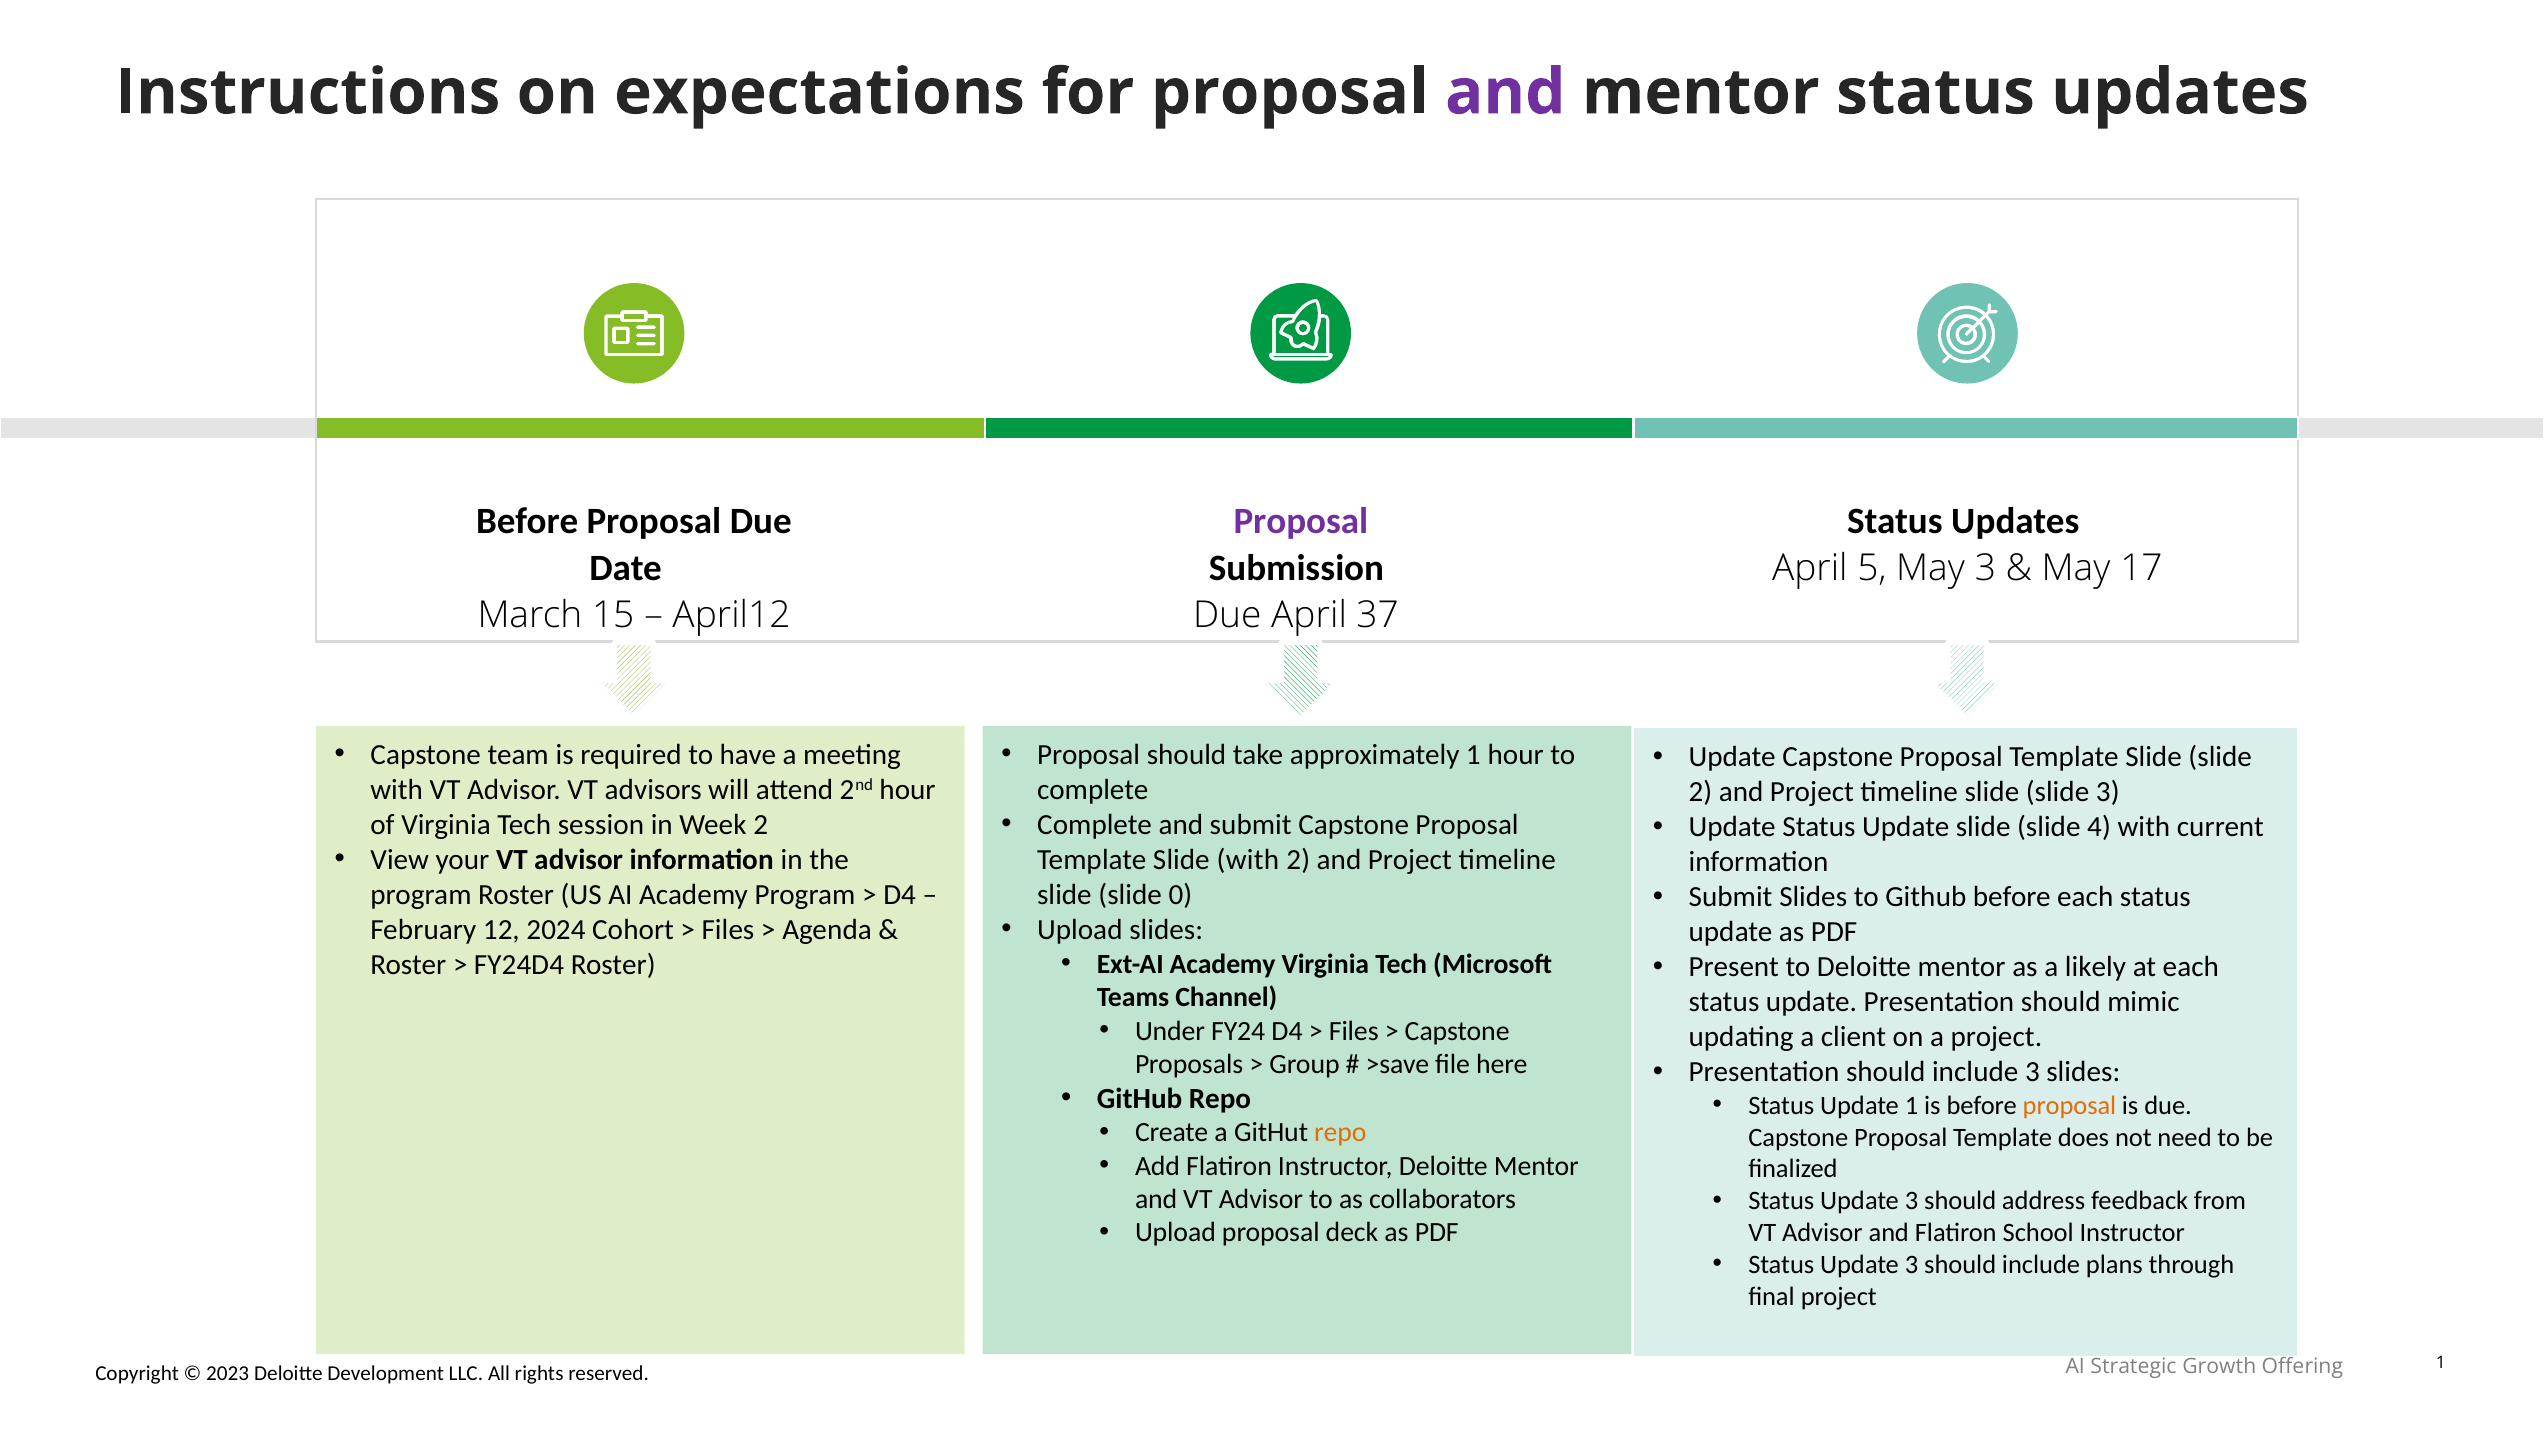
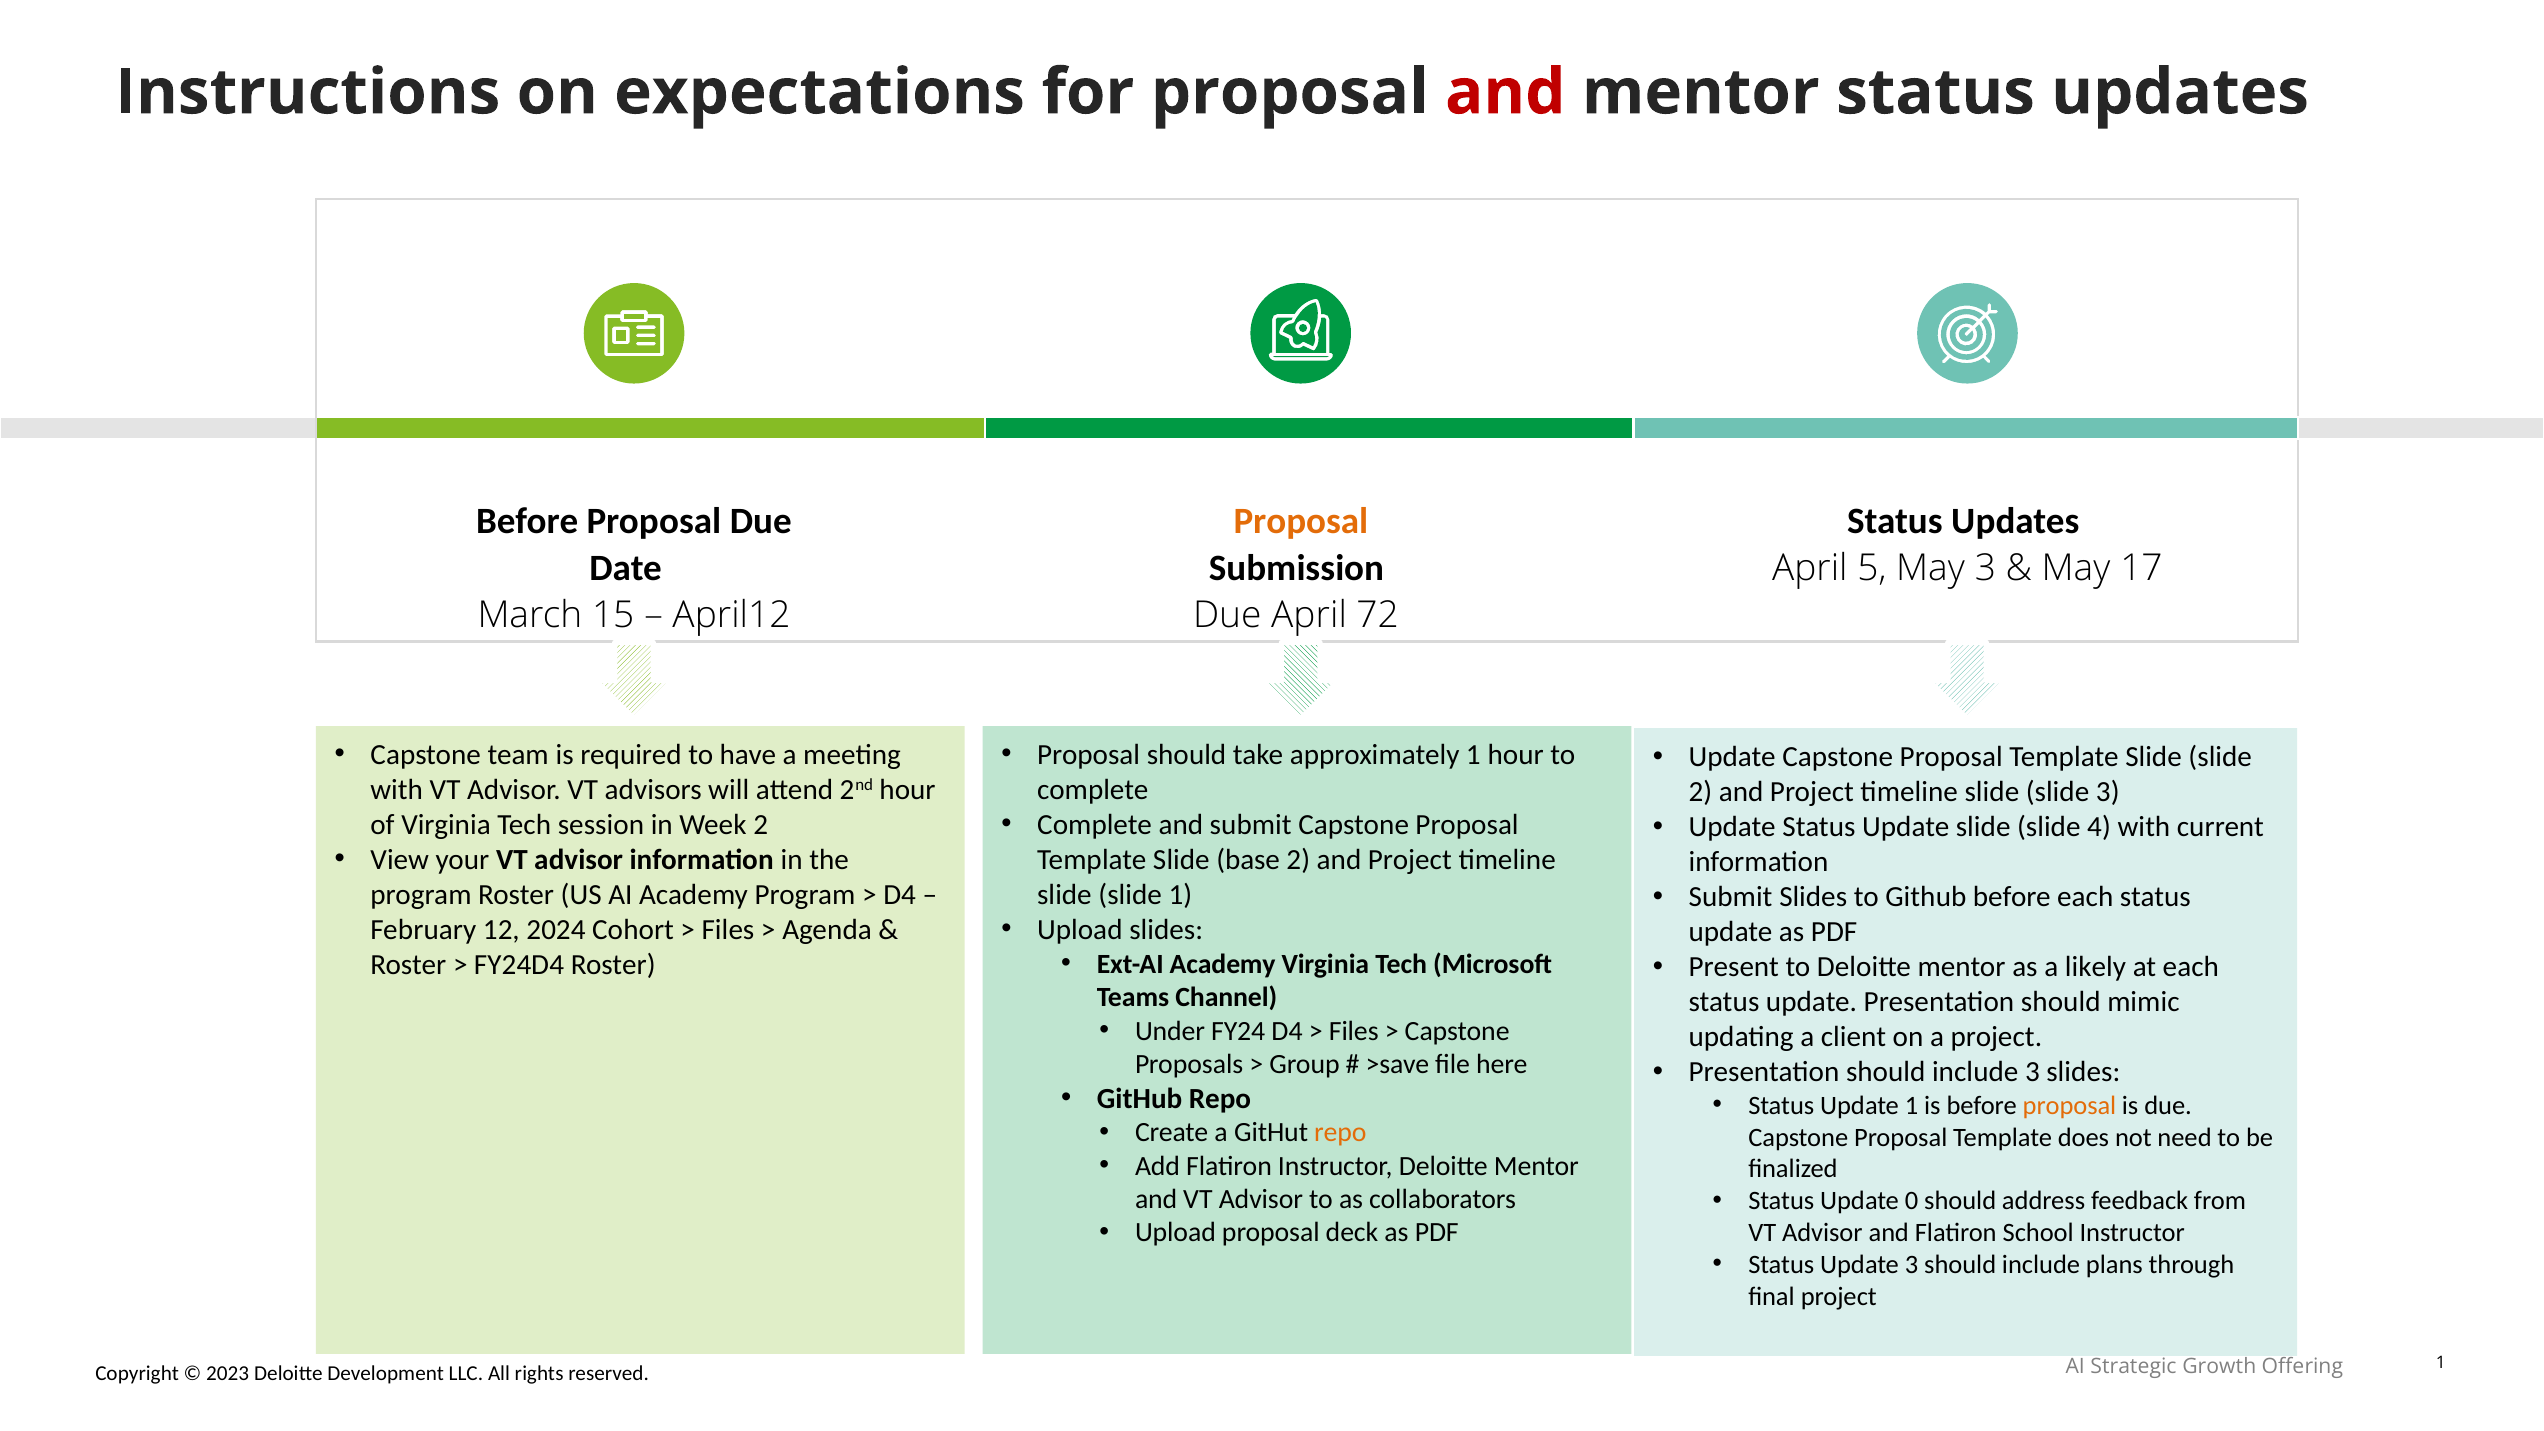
and at (1505, 92) colour: purple -> red
Proposal at (1301, 521) colour: purple -> orange
37: 37 -> 72
Slide with: with -> base
slide 0: 0 -> 1
3 at (1911, 1201): 3 -> 0
